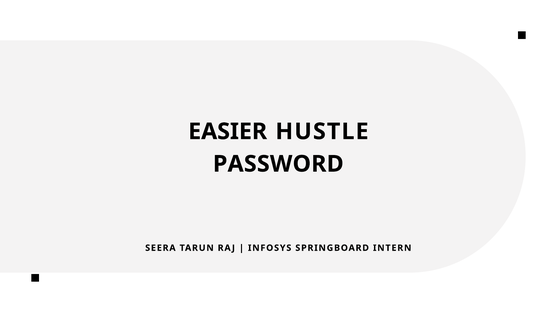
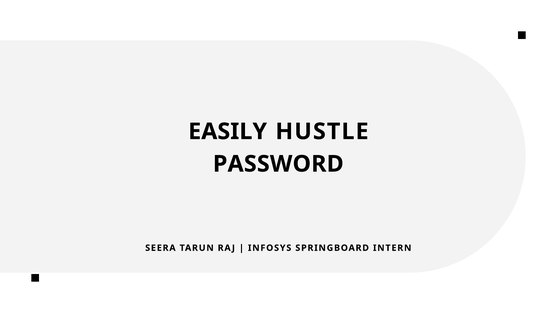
EASIER: EASIER -> EASILY
